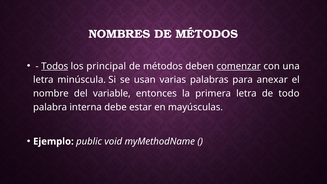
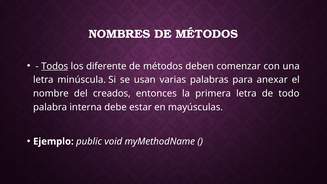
principal: principal -> diferente
comenzar underline: present -> none
variable: variable -> creados
